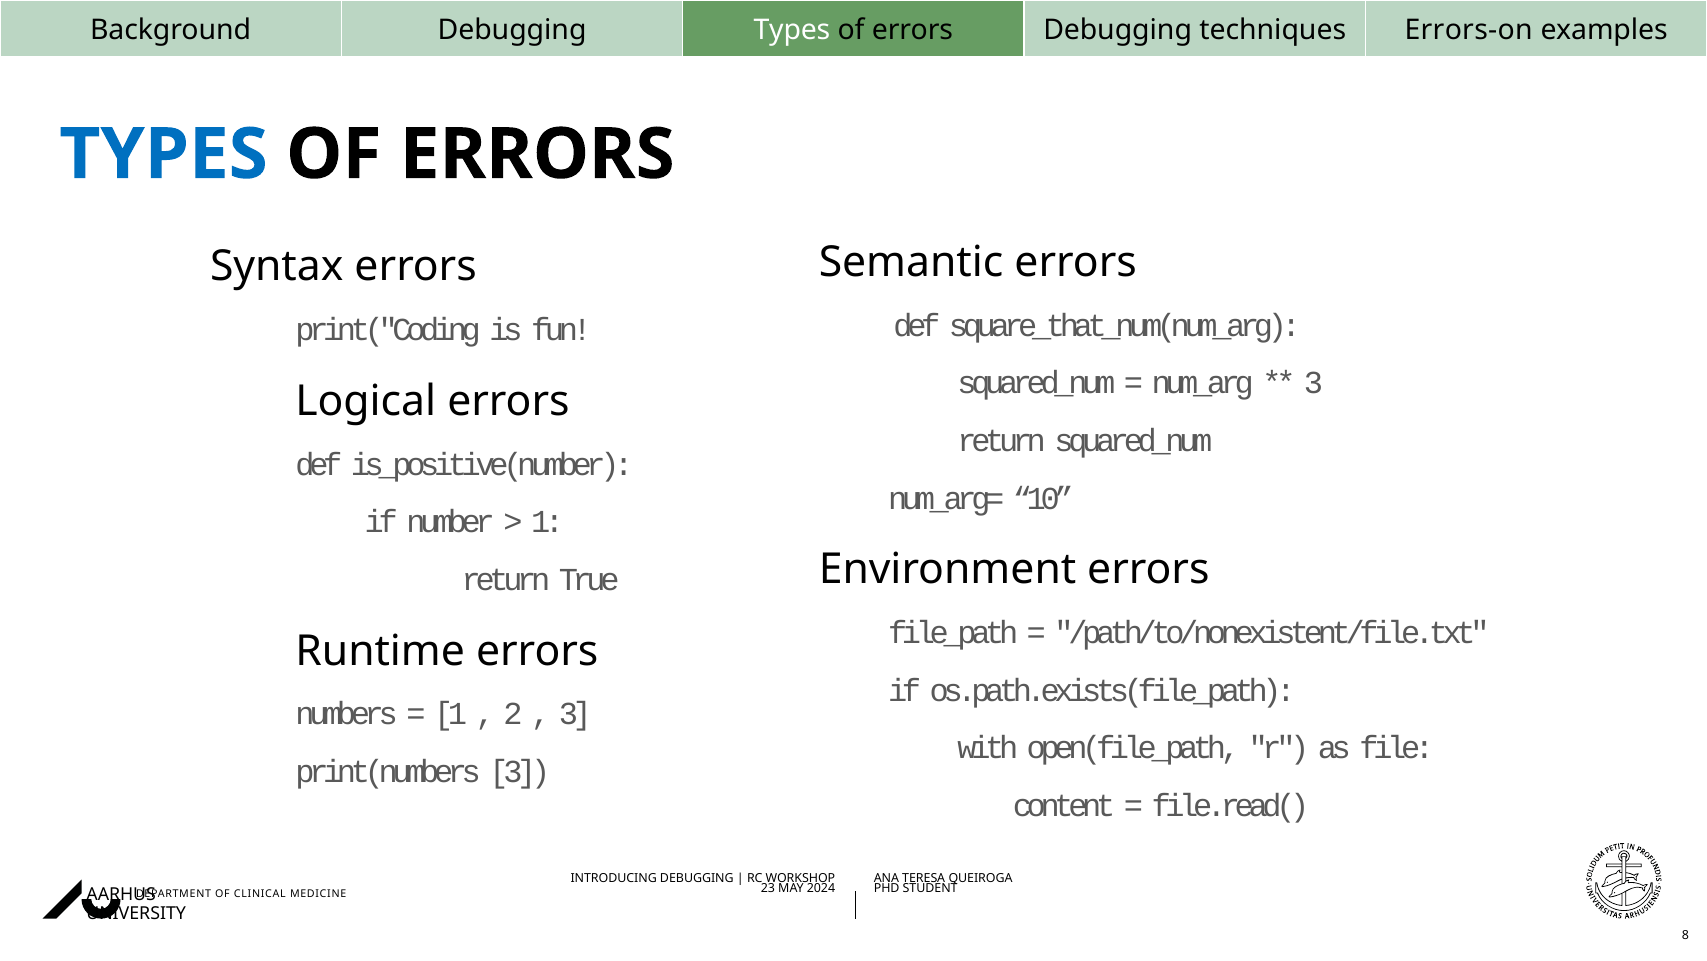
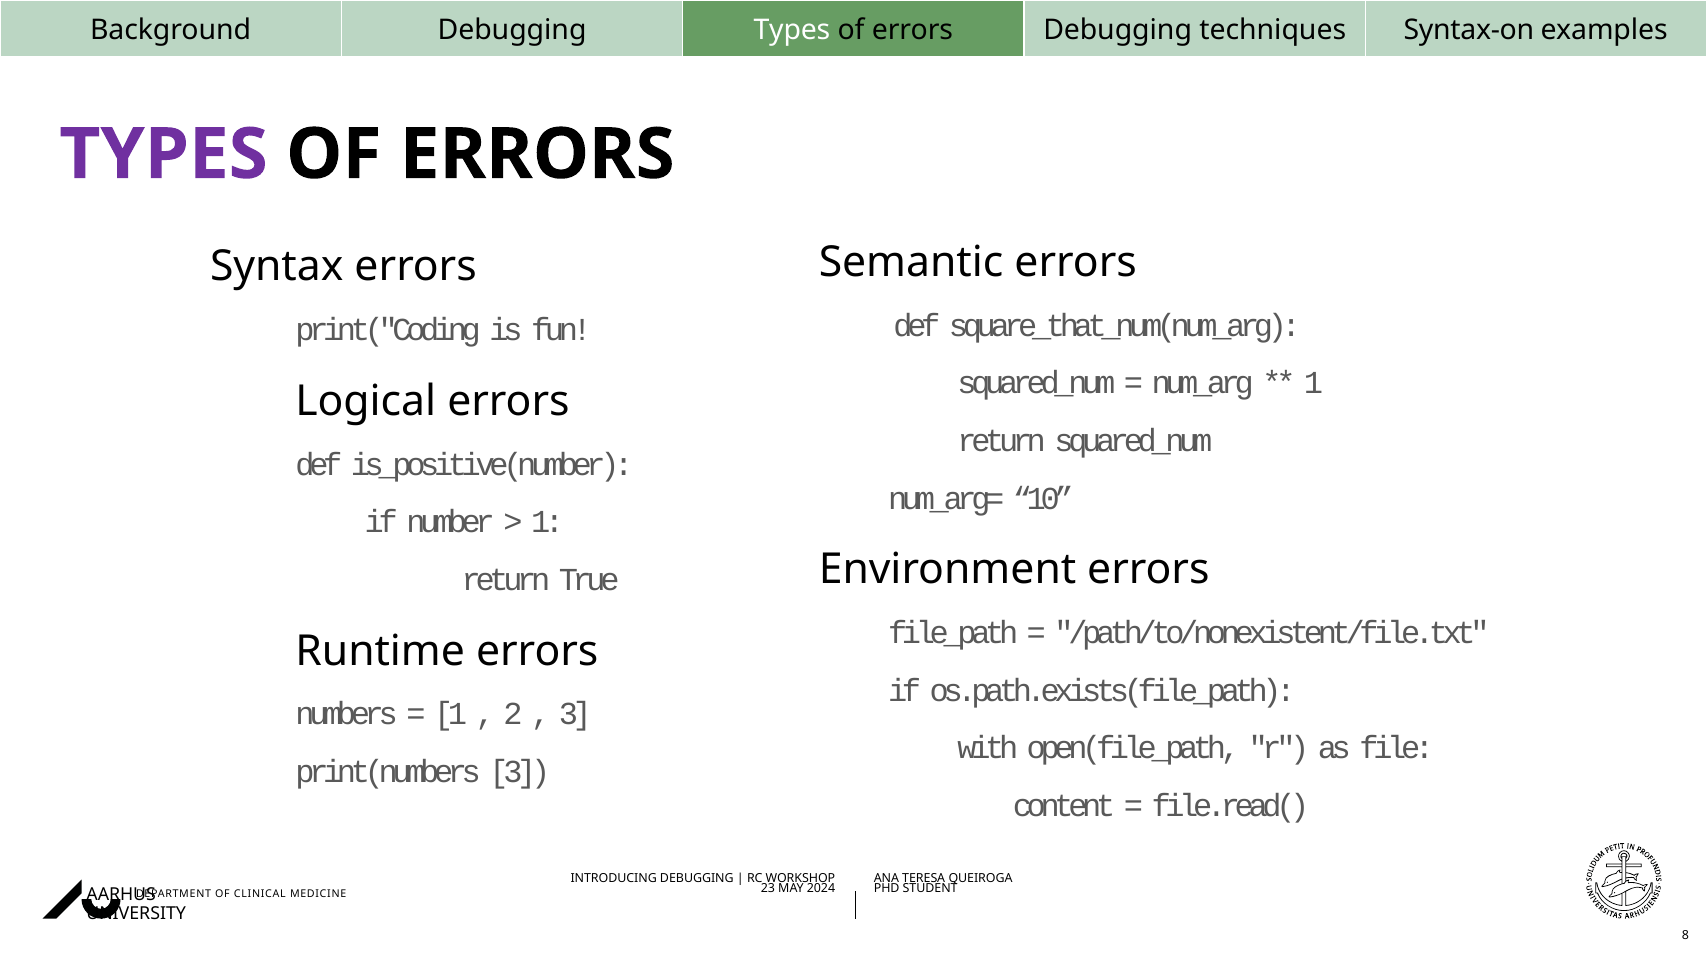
Errors-on: Errors-on -> Syntax-on
TYPES at (164, 154) colour: blue -> purple
3 at (1314, 383): 3 -> 1
